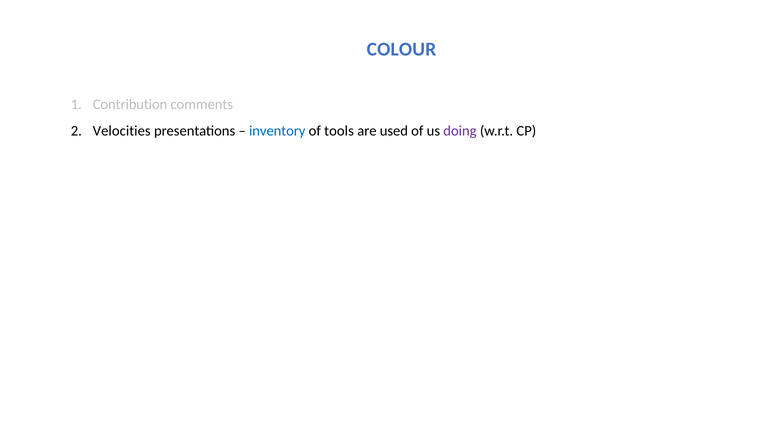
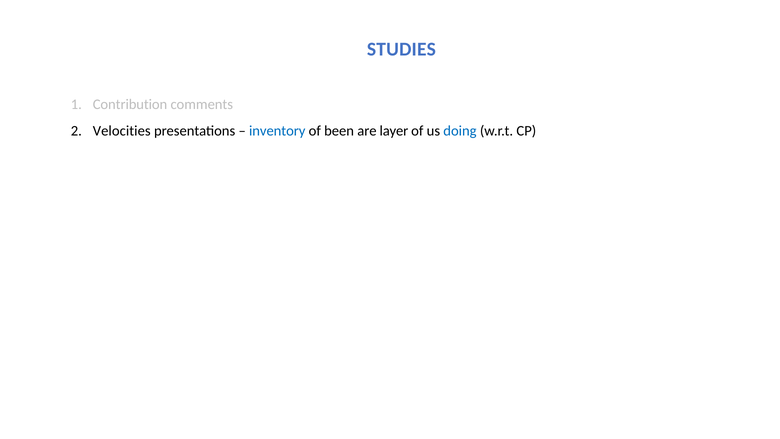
COLOUR: COLOUR -> STUDIES
tools: tools -> been
used: used -> layer
doing colour: purple -> blue
